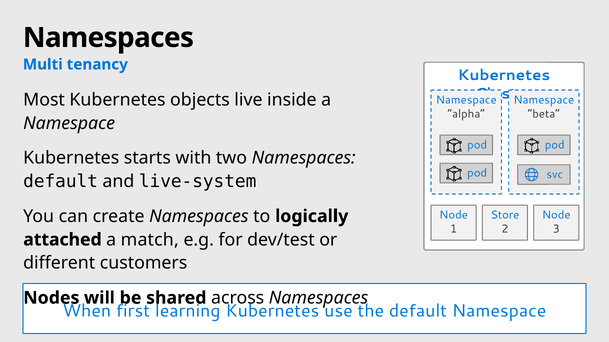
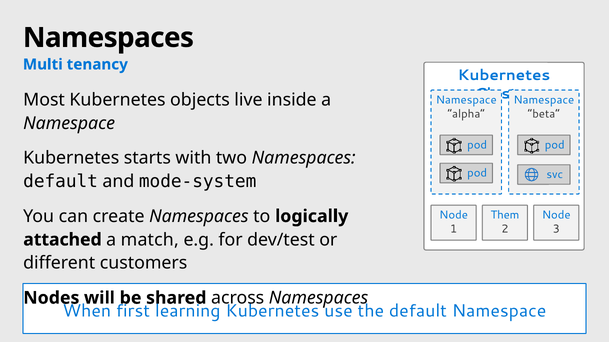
live-system: live-system -> mode-system
Store: Store -> Them
